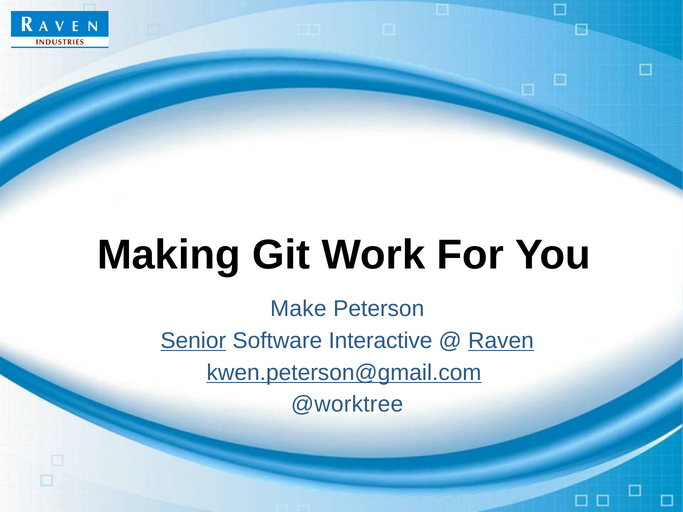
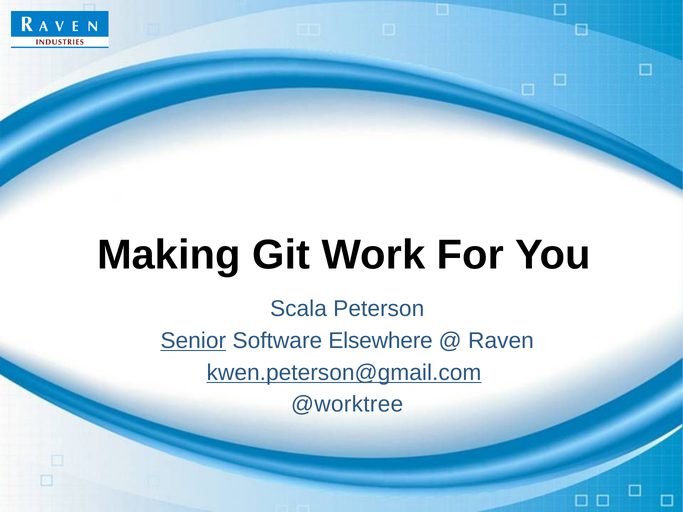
Make: Make -> Scala
Interactive: Interactive -> Elsewhere
Raven underline: present -> none
